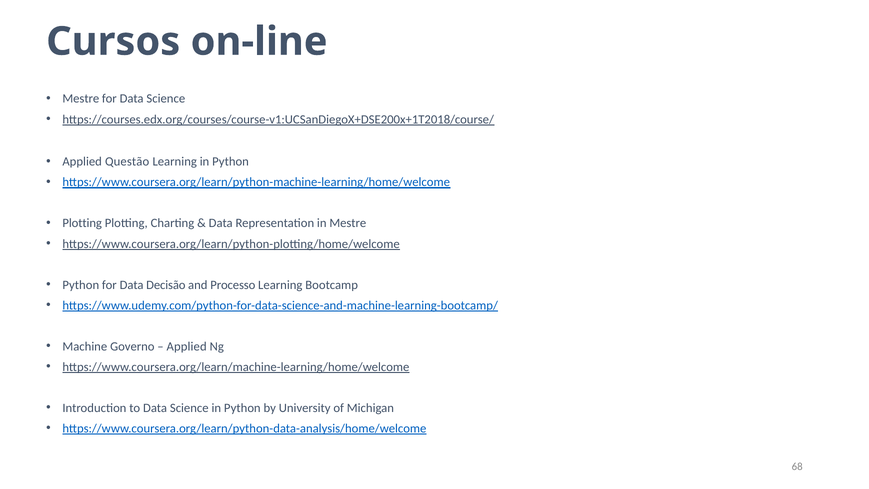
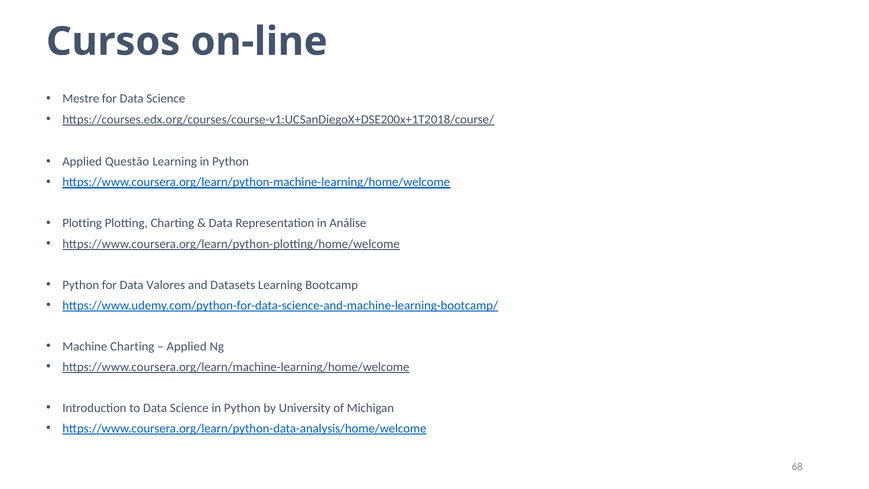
in Mestre: Mestre -> Análise
Decisão: Decisão -> Valores
Processo: Processo -> Datasets
Machine Governo: Governo -> Charting
